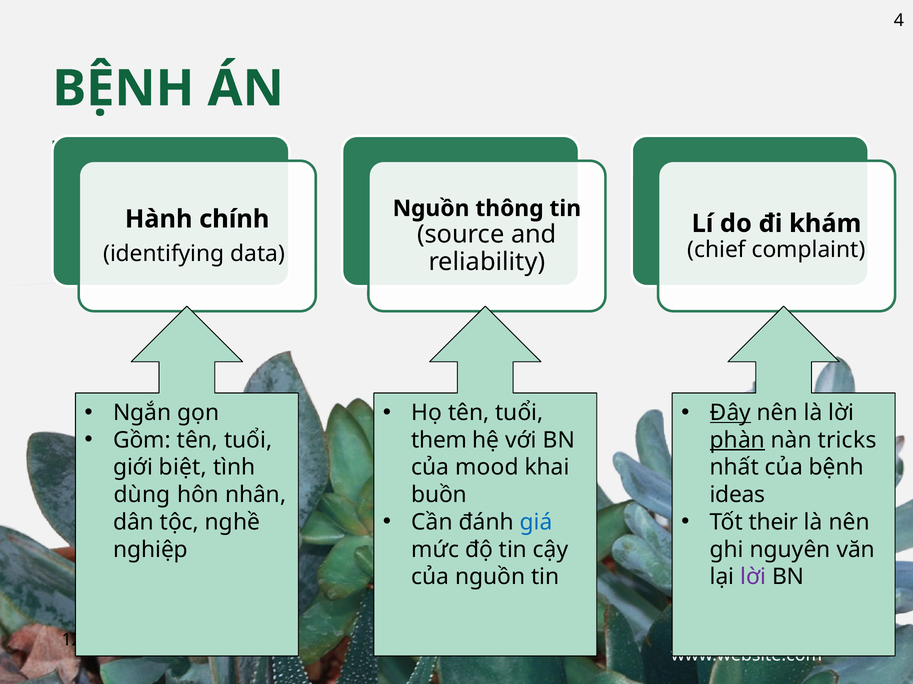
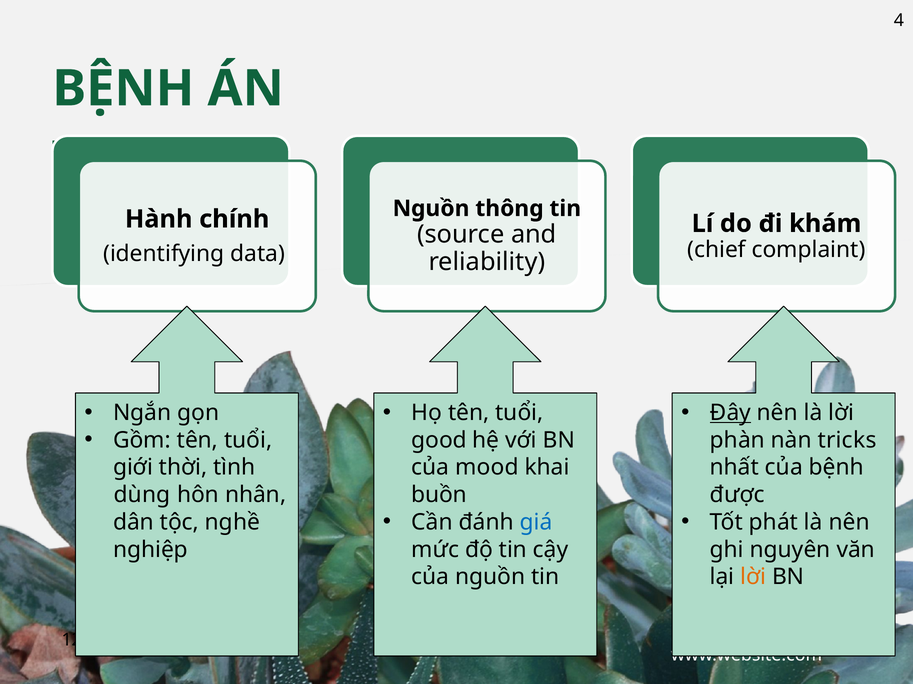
them: them -> good
phàn underline: present -> none
biệt: biệt -> thời
ideas: ideas -> được
their: their -> phát
lời at (753, 578) colour: purple -> orange
